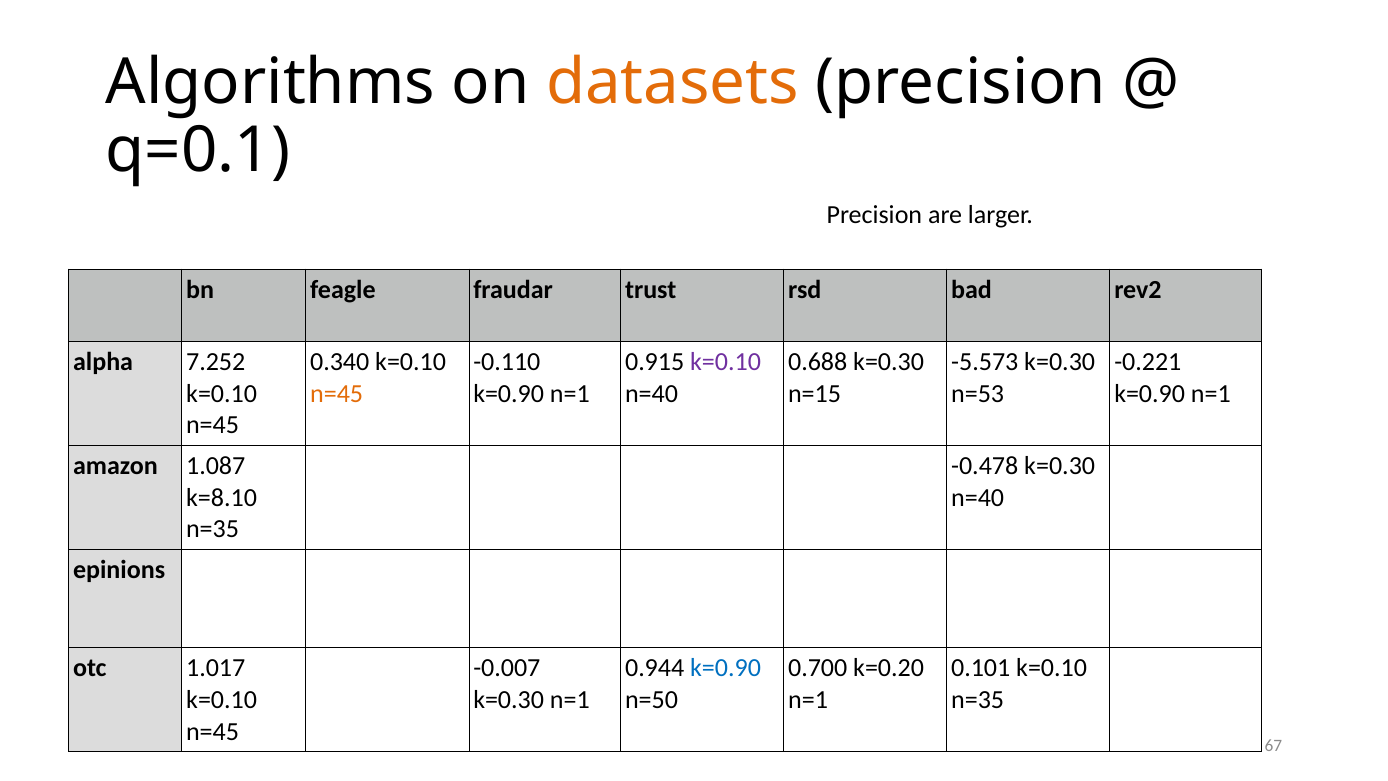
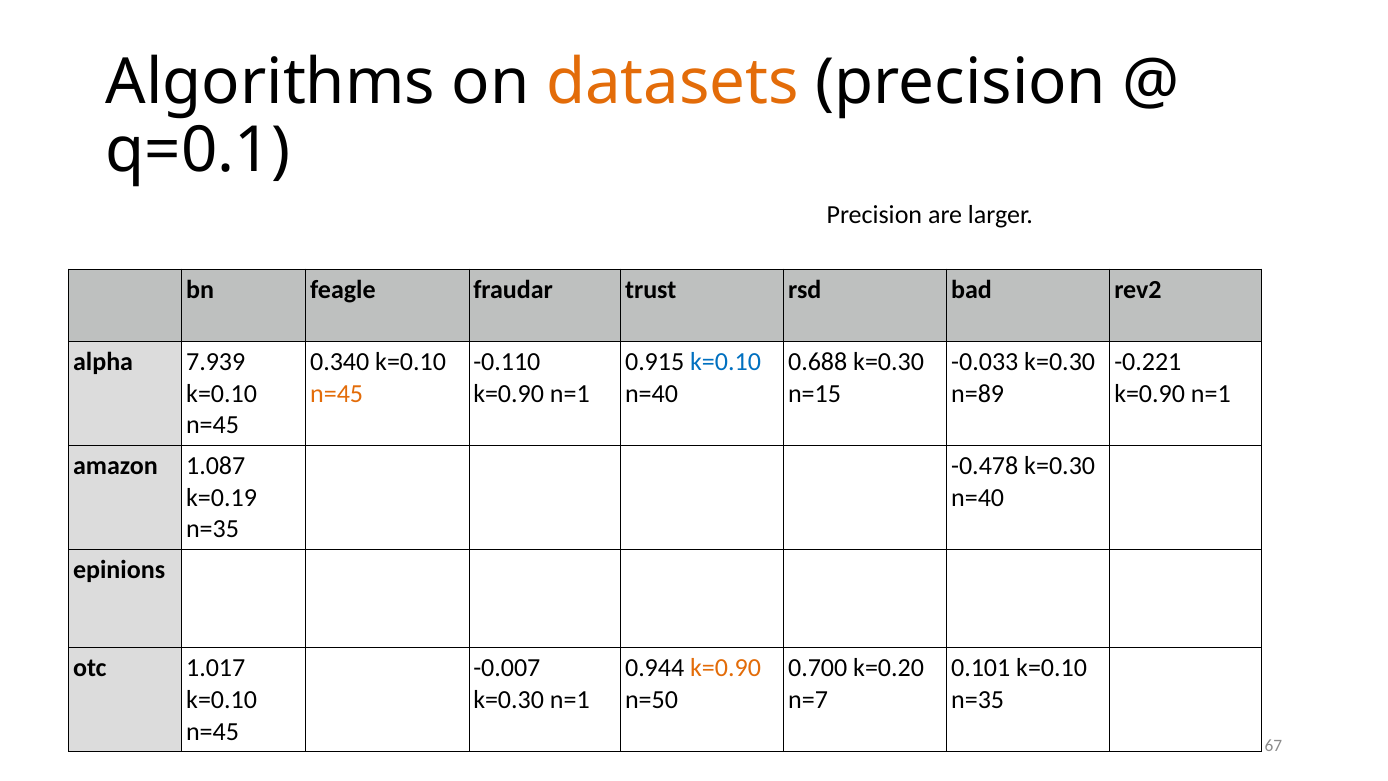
7.252: 7.252 -> 7.939
k=0.10 at (726, 362) colour: purple -> blue
-5.573: -5.573 -> -0.033
n=53: n=53 -> n=89
k=8.10: k=8.10 -> k=0.19
k=0.90 at (726, 668) colour: blue -> orange
n=1 at (808, 699): n=1 -> n=7
